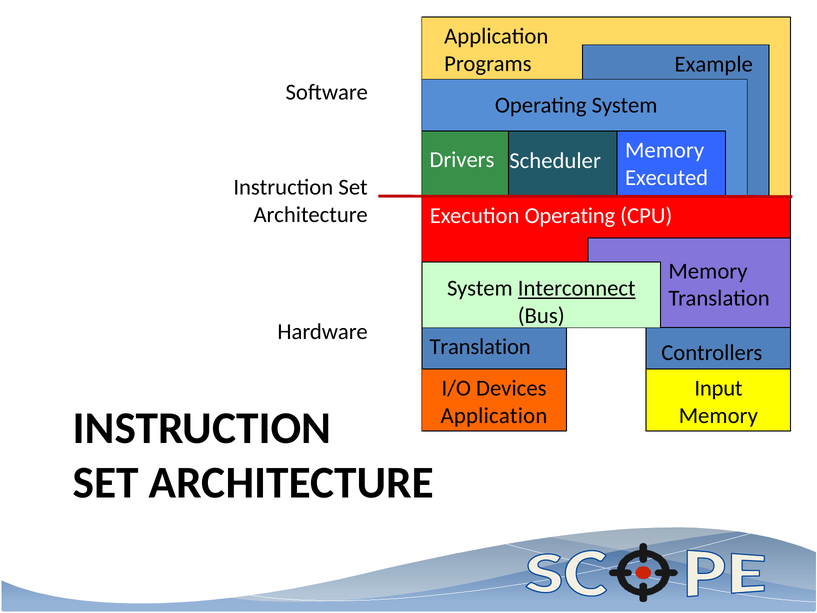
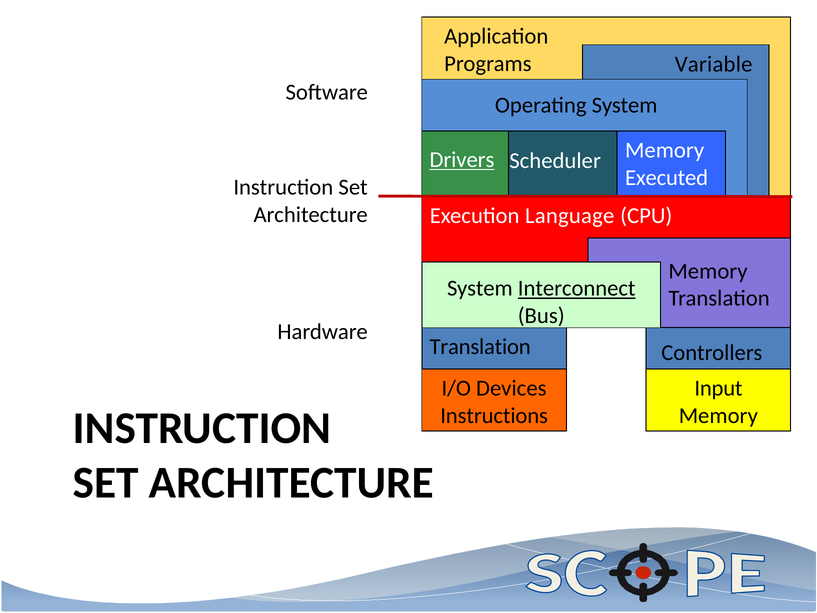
Example: Example -> Variable
Drivers underline: none -> present
Execution Operating: Operating -> Language
Application at (494, 415): Application -> Instructions
